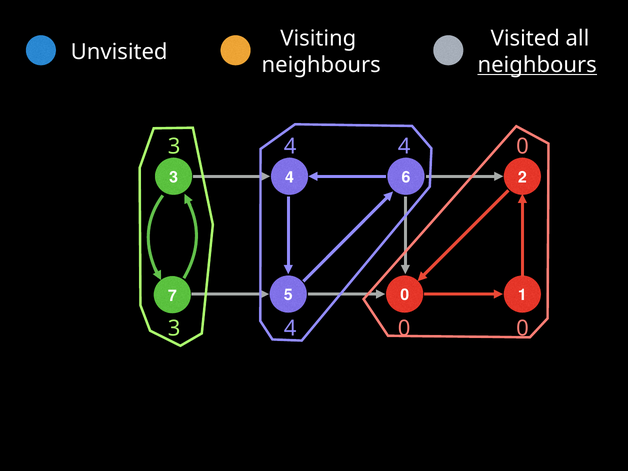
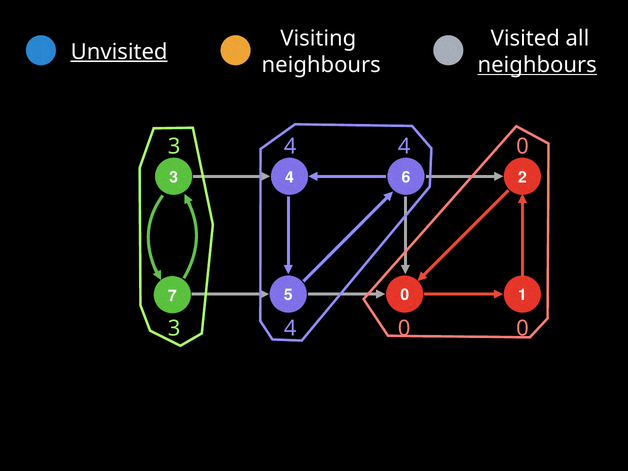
Unvisited underline: none -> present
